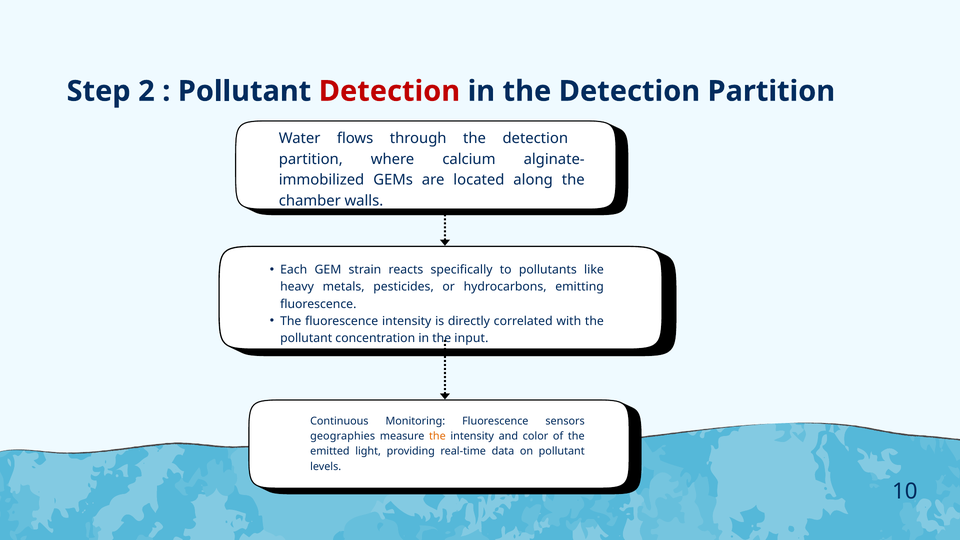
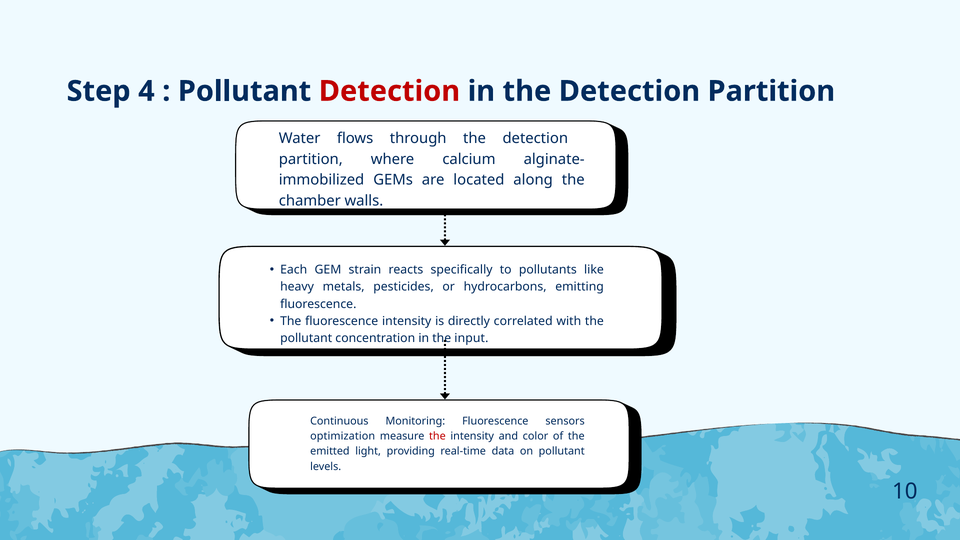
2: 2 -> 4
geographies: geographies -> optimization
the at (437, 436) colour: orange -> red
